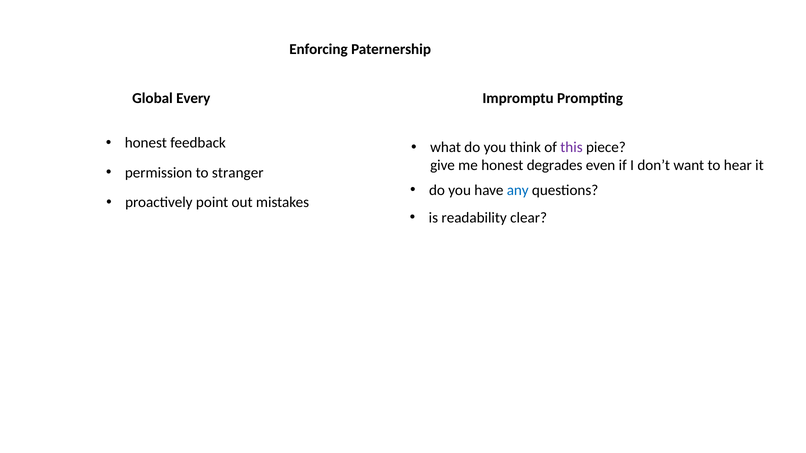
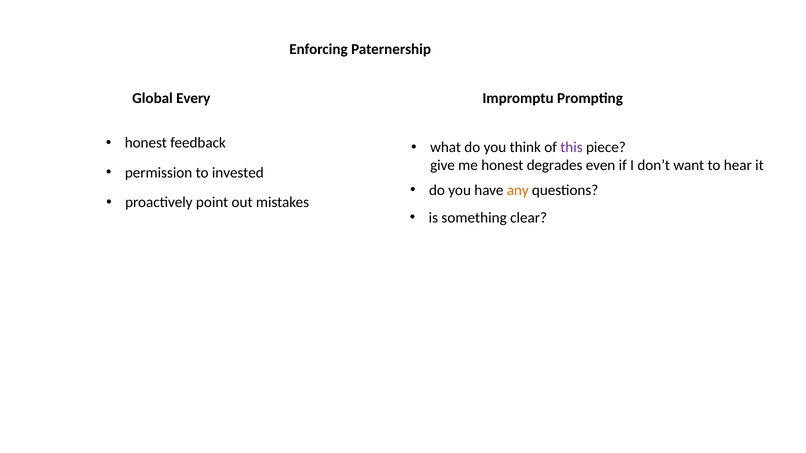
stranger: stranger -> invested
any colour: blue -> orange
readability: readability -> something
